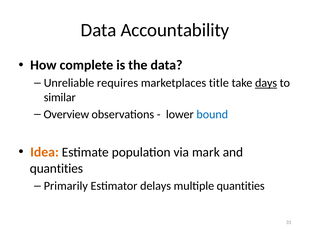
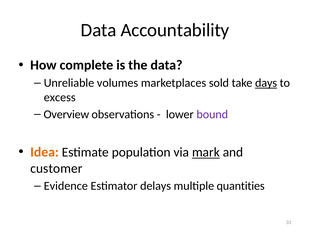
requires: requires -> volumes
title: title -> sold
similar: similar -> excess
bound colour: blue -> purple
mark underline: none -> present
quantities at (57, 168): quantities -> customer
Primarily: Primarily -> Evidence
